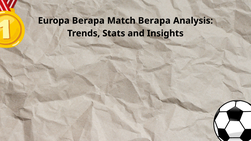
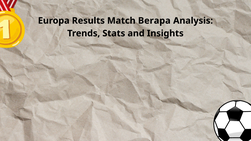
Europa Berapa: Berapa -> Results
